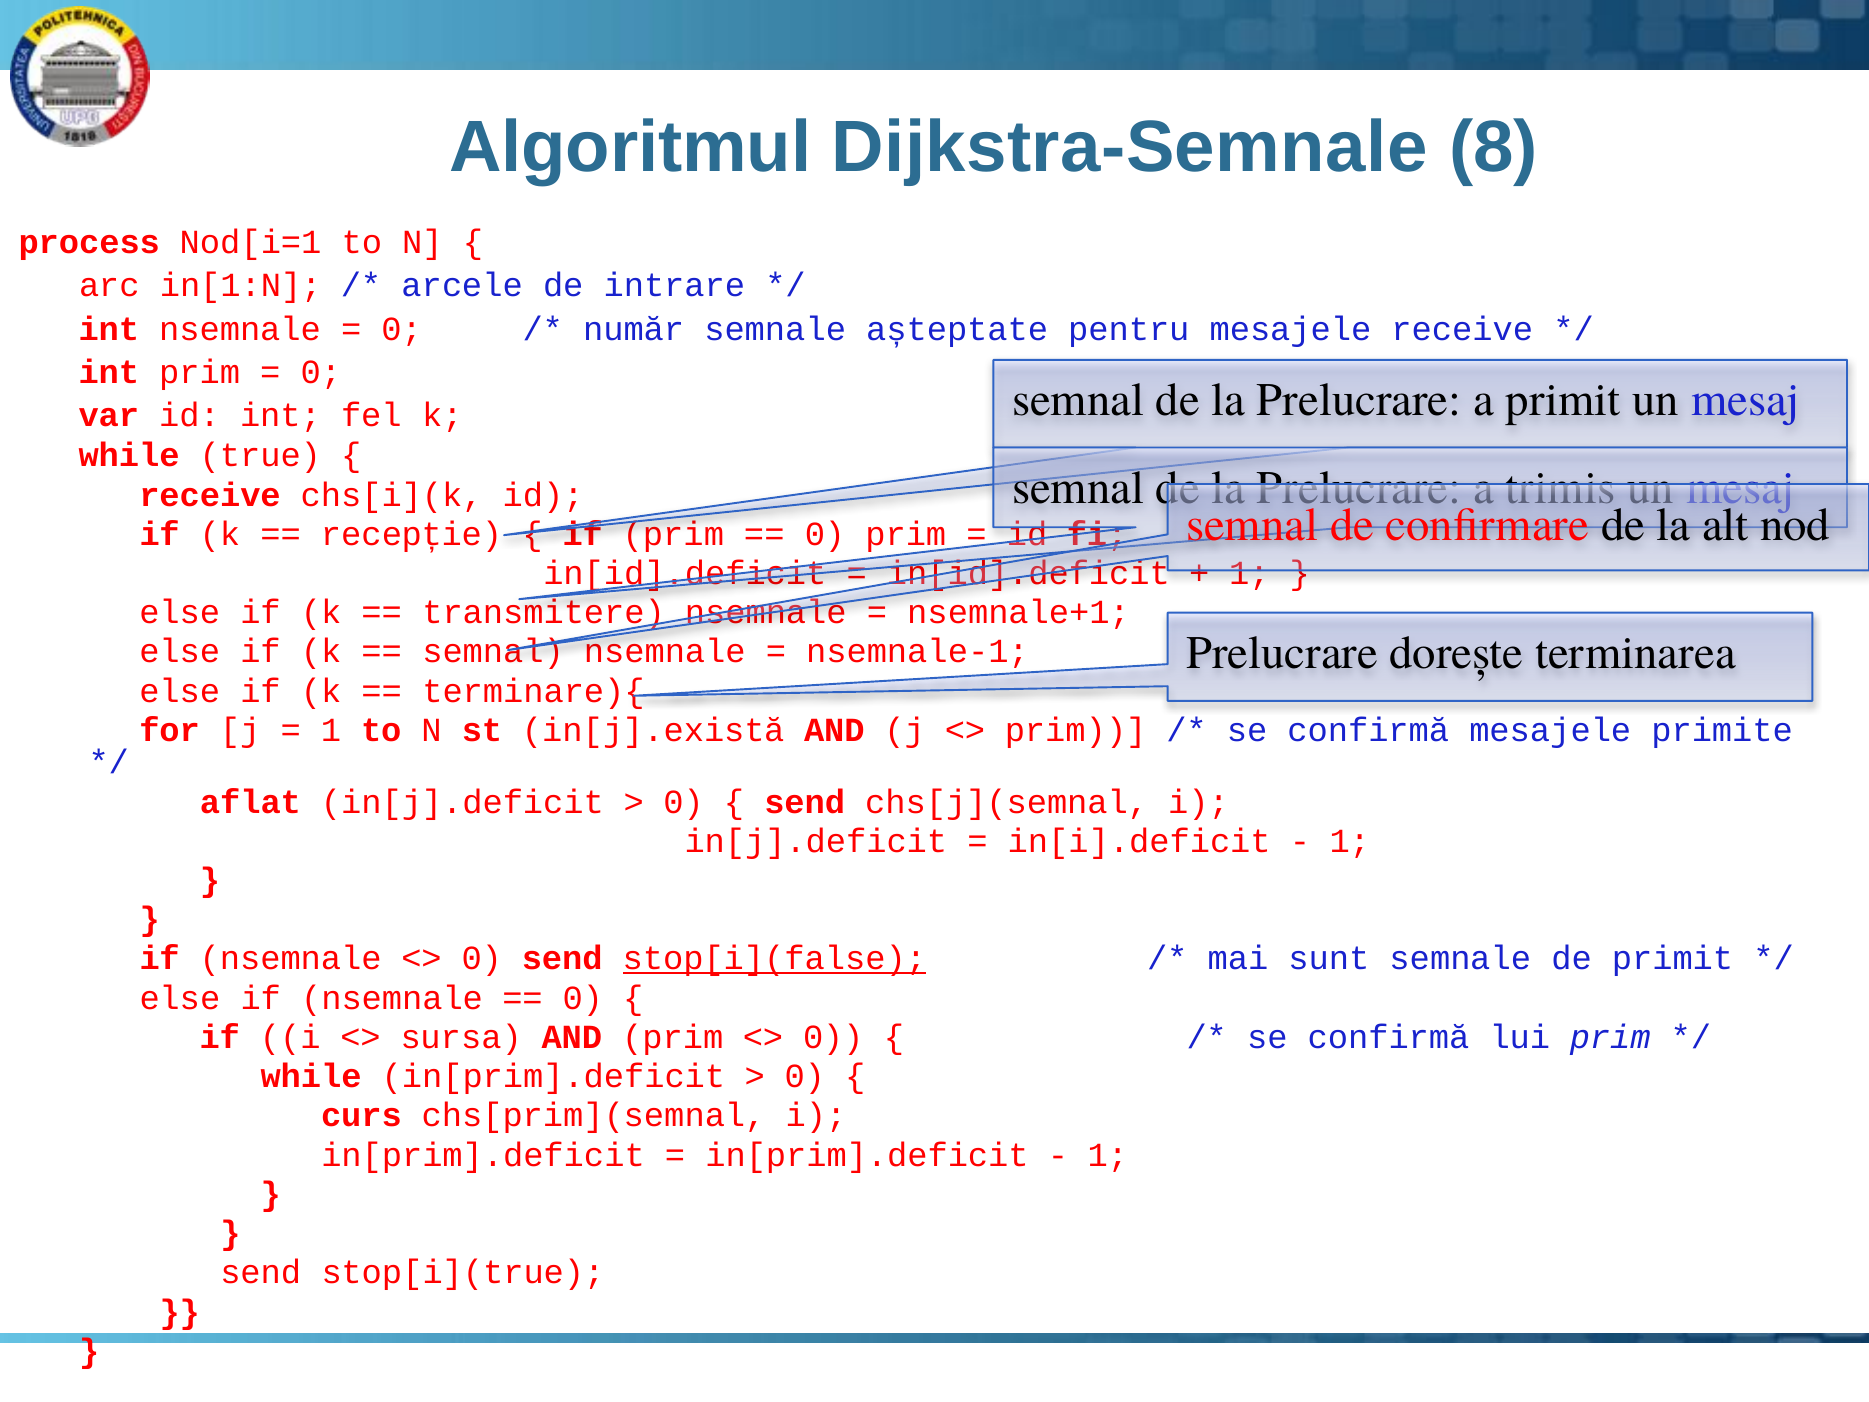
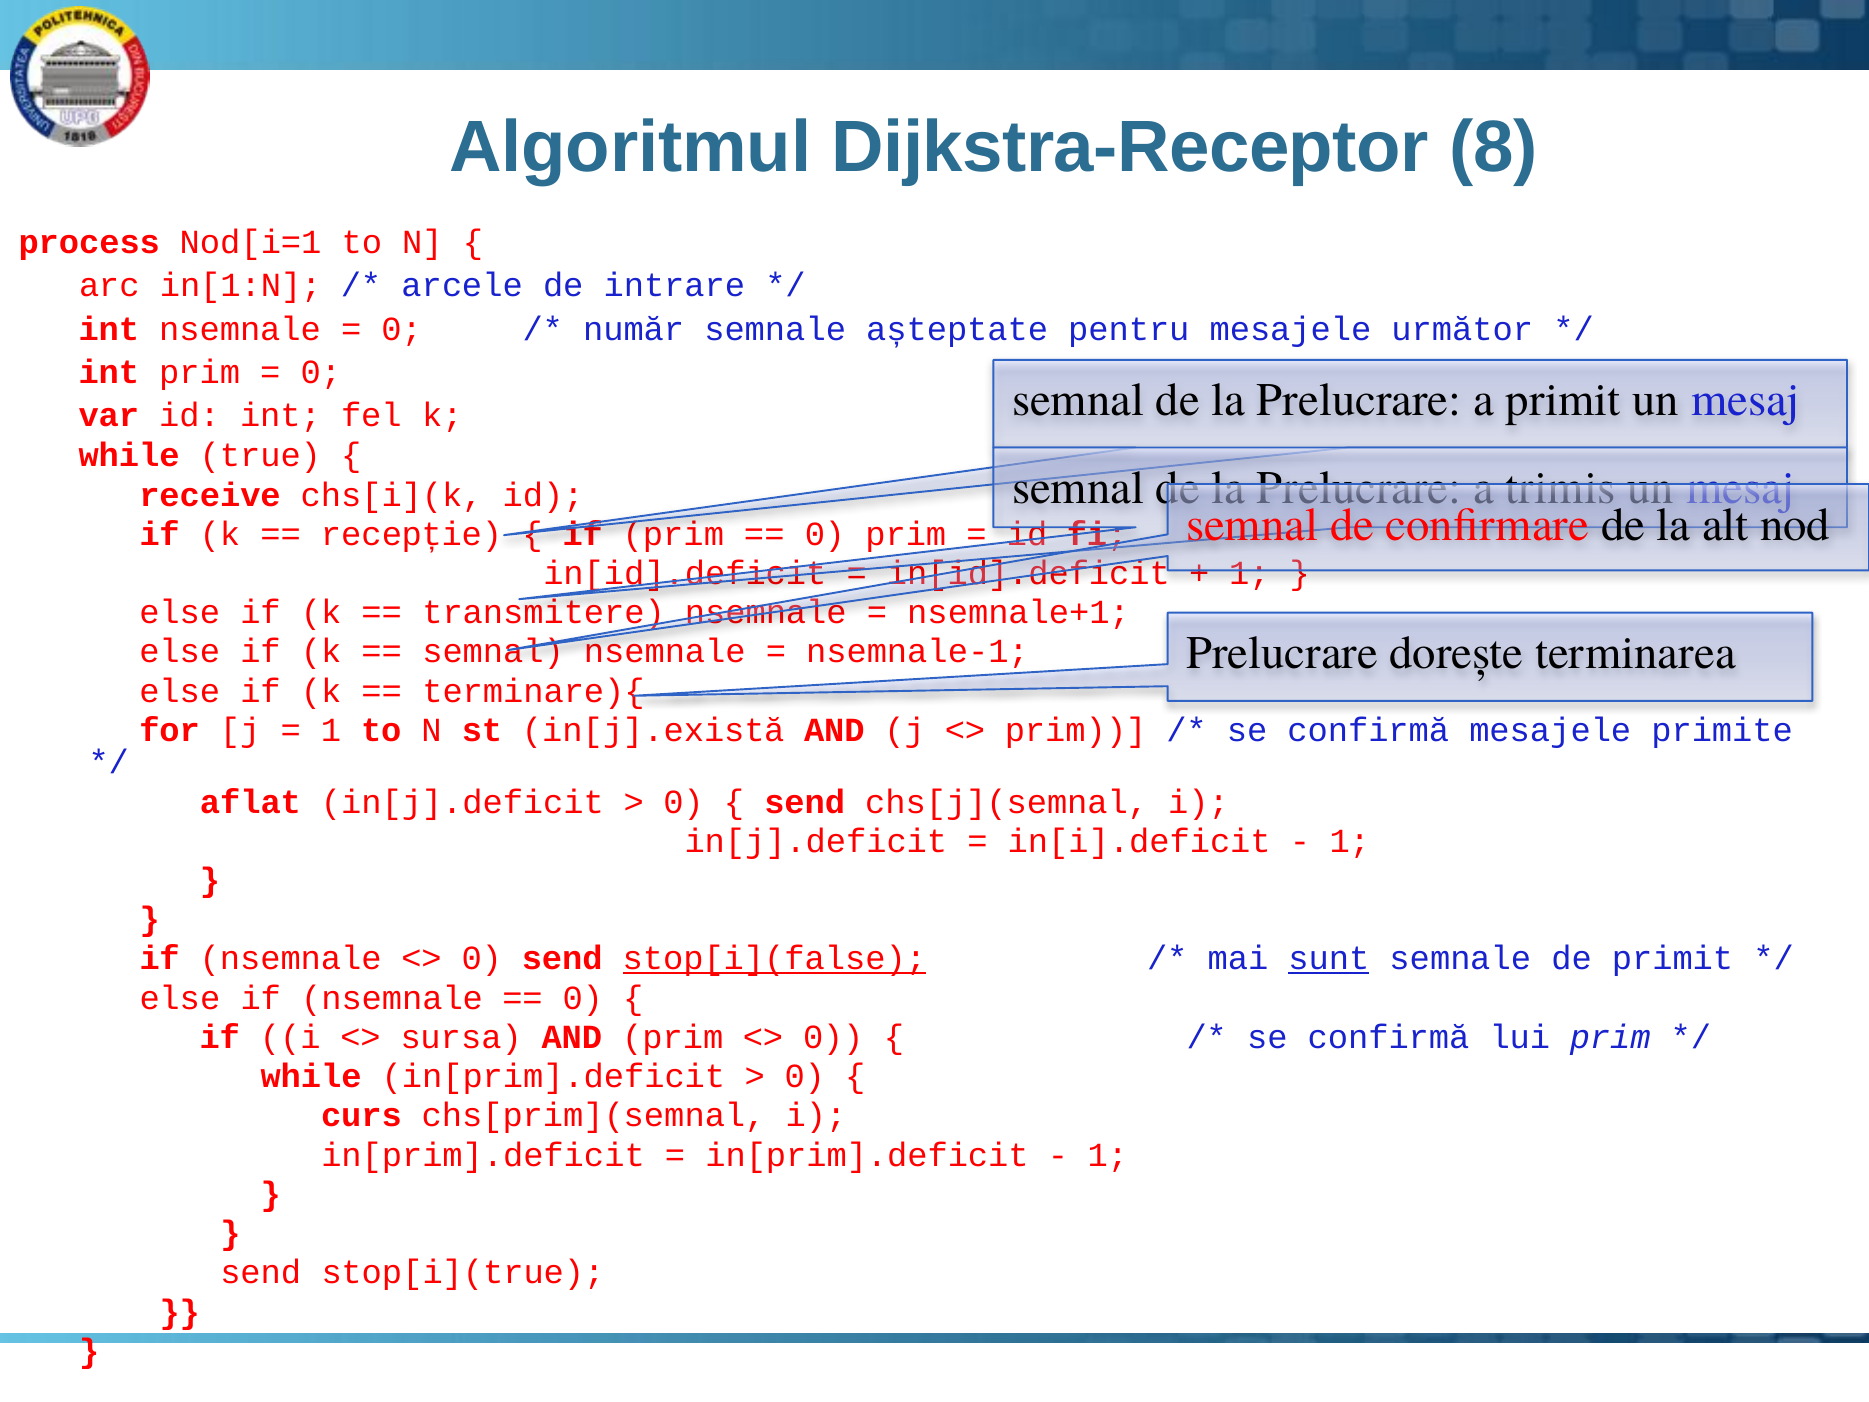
Dijkstra-Semnale: Dijkstra-Semnale -> Dijkstra-Receptor
mesajele receive: receive -> următor
sunt underline: none -> present
